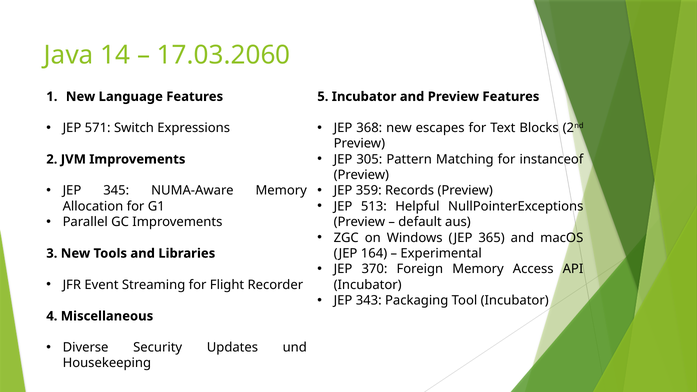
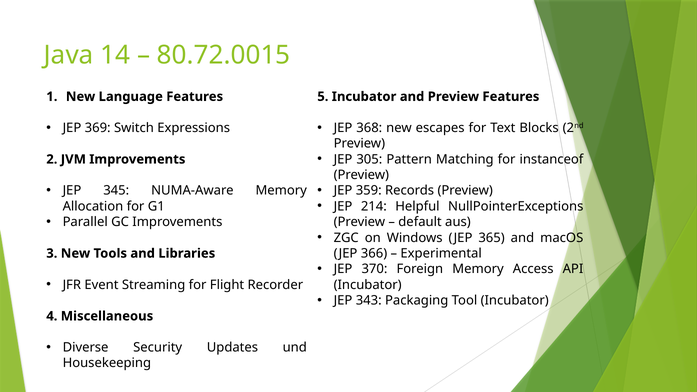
17.03.2060: 17.03.2060 -> 80.72.0015
571: 571 -> 369
513: 513 -> 214
164: 164 -> 366
